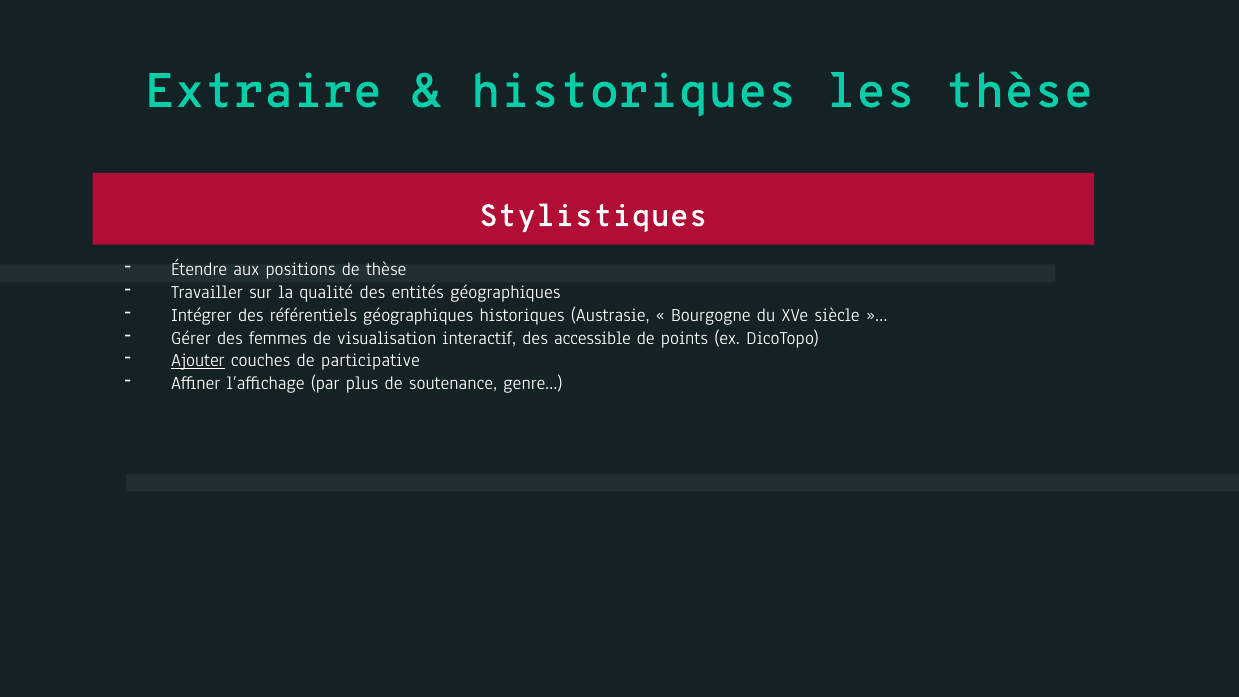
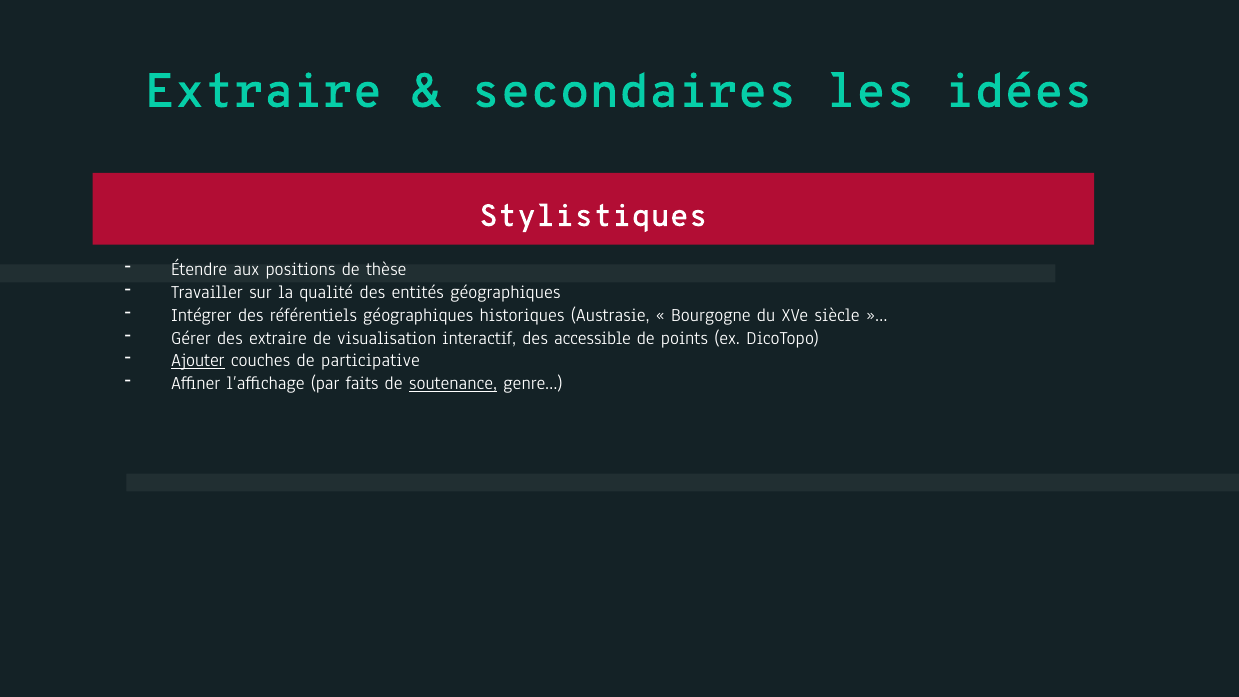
historiques at (634, 91): historiques -> secondaires
les thèse: thèse -> idées
des femmes: femmes -> extraire
plus: plus -> faits
soutenance underline: none -> present
